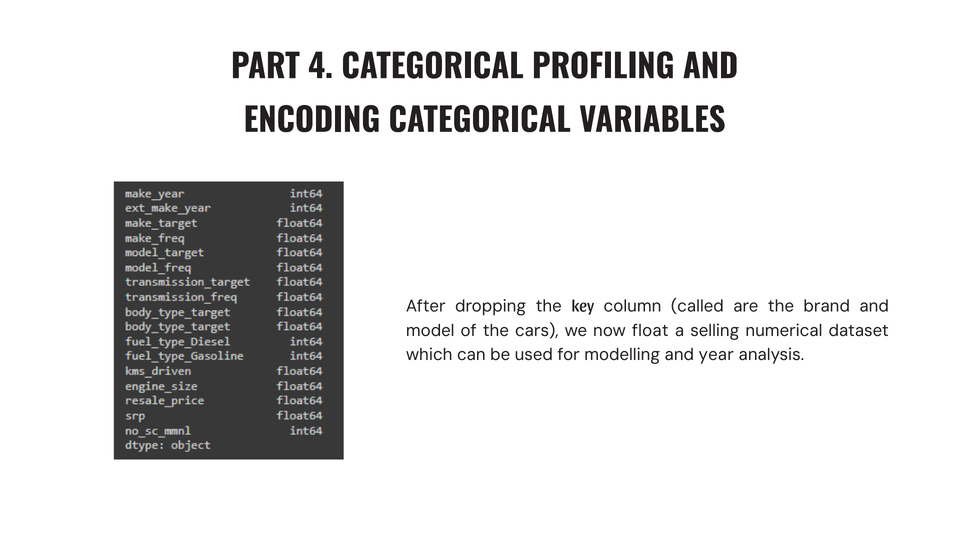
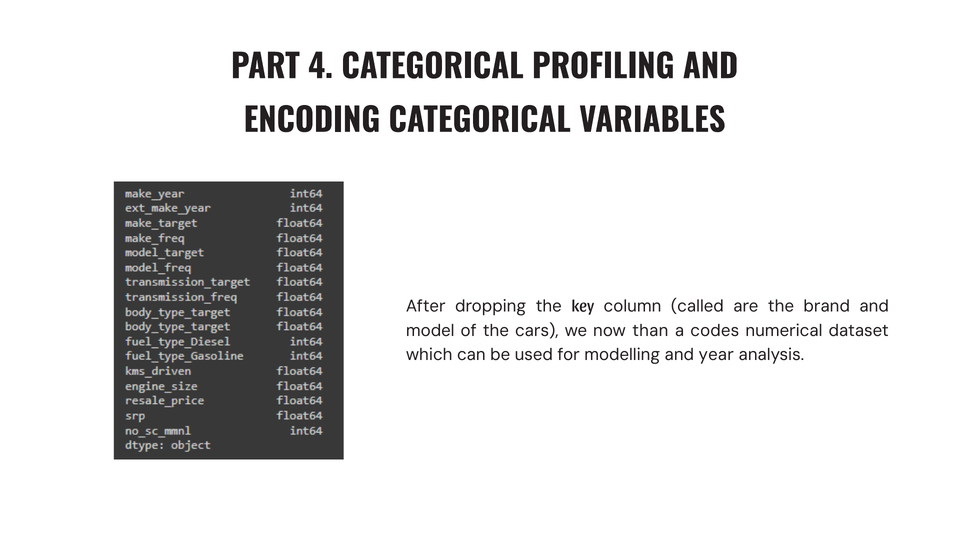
float: float -> than
selling: selling -> codes
